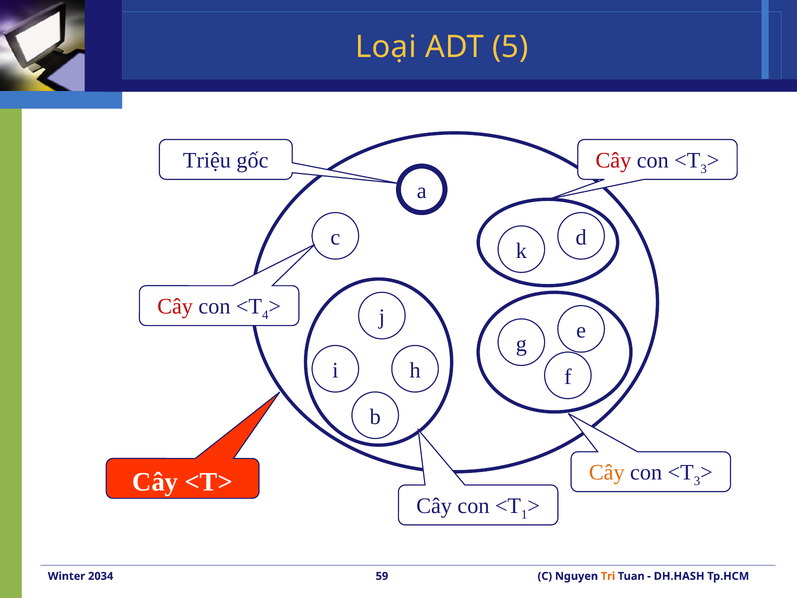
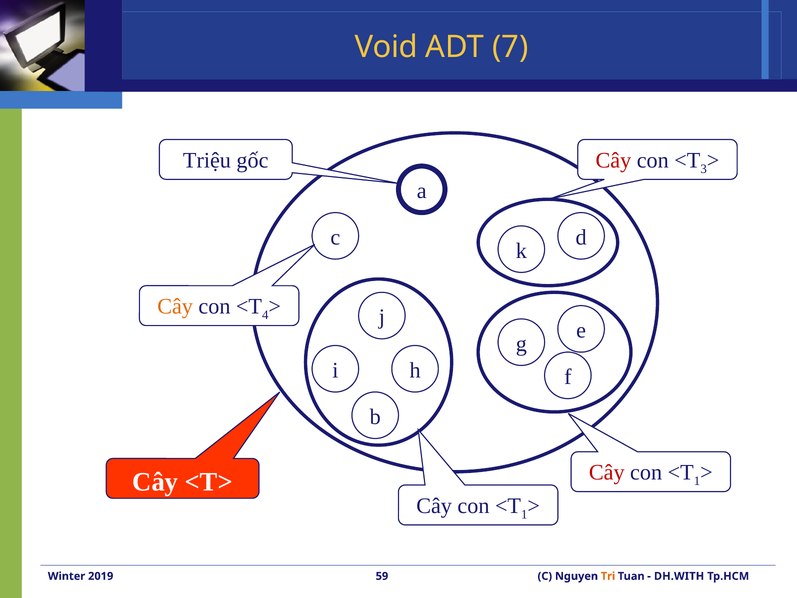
Loại: Loại -> Void
5: 5 -> 7
Cây at (175, 306) colour: red -> orange
Cây at (607, 472) colour: orange -> red
3 at (697, 481): 3 -> 1
2034: 2034 -> 2019
DH.HASH: DH.HASH -> DH.WITH
